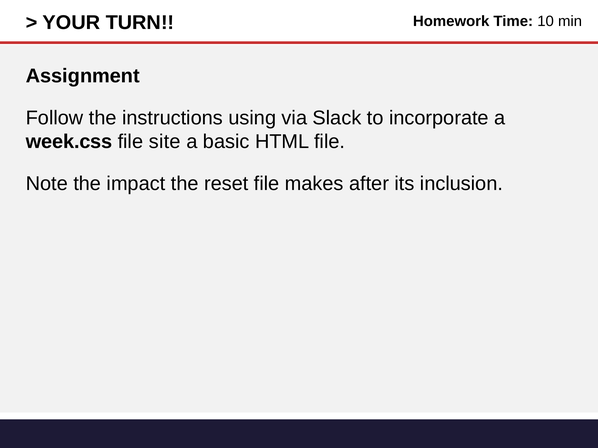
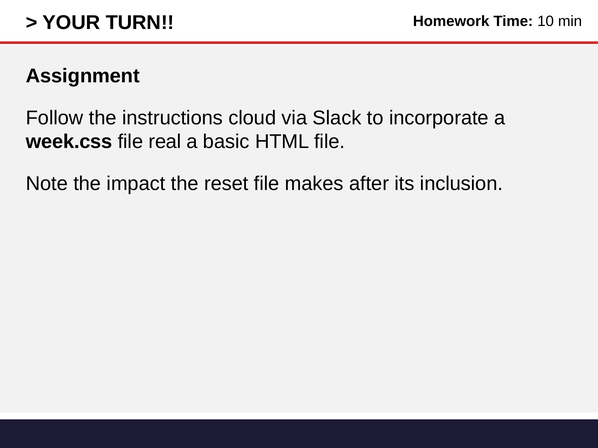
using: using -> cloud
site: site -> real
